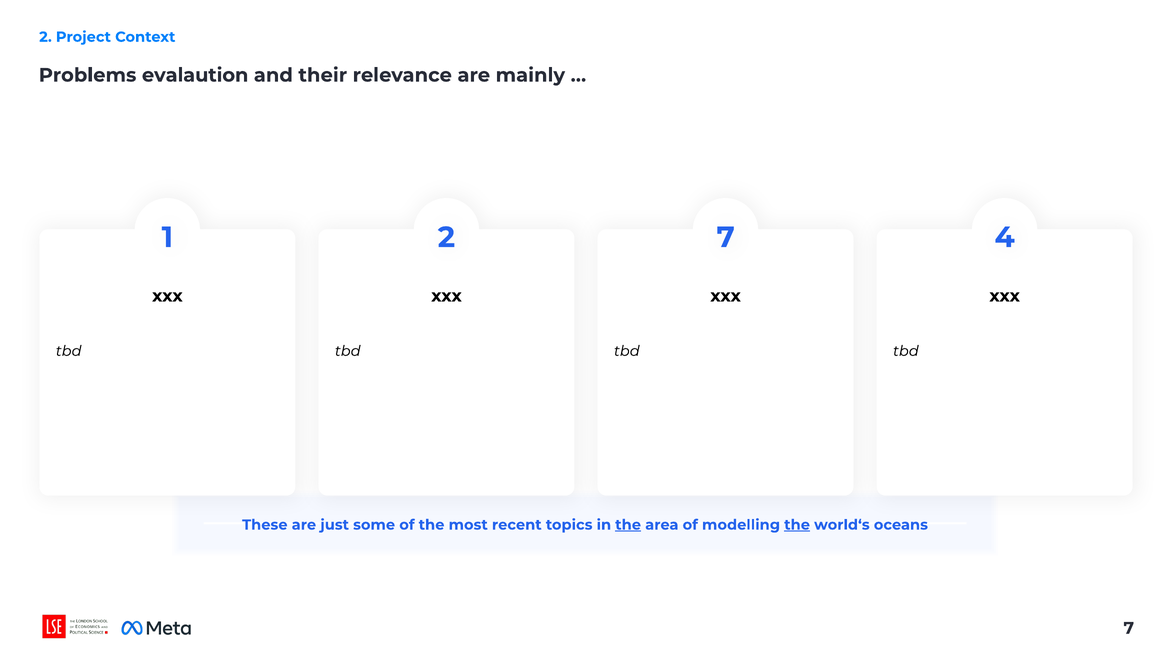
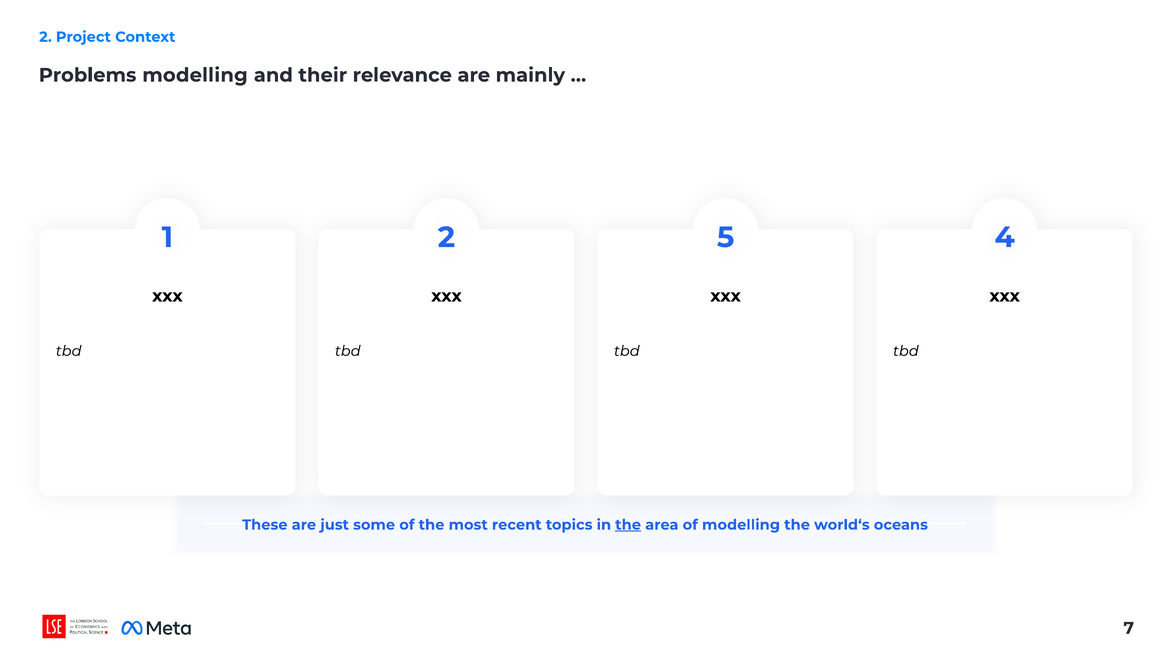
Problems evalaution: evalaution -> modelling
2 7: 7 -> 5
the at (797, 525) underline: present -> none
